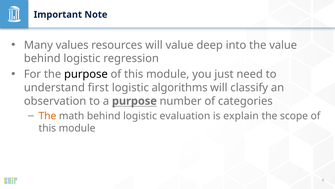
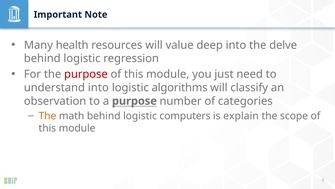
values: values -> health
the value: value -> delve
purpose at (86, 74) colour: black -> red
understand first: first -> into
evaluation: evaluation -> computers
